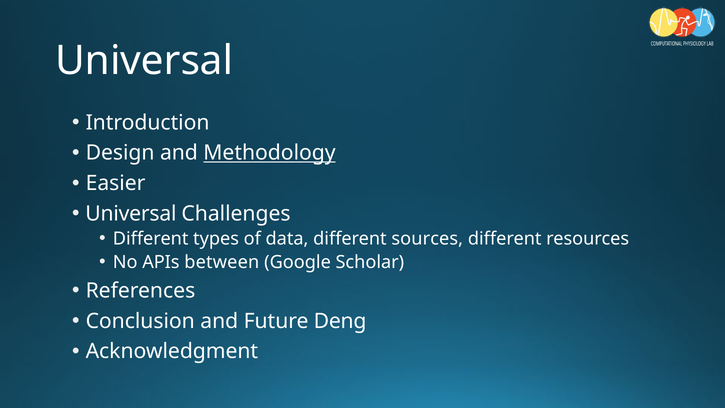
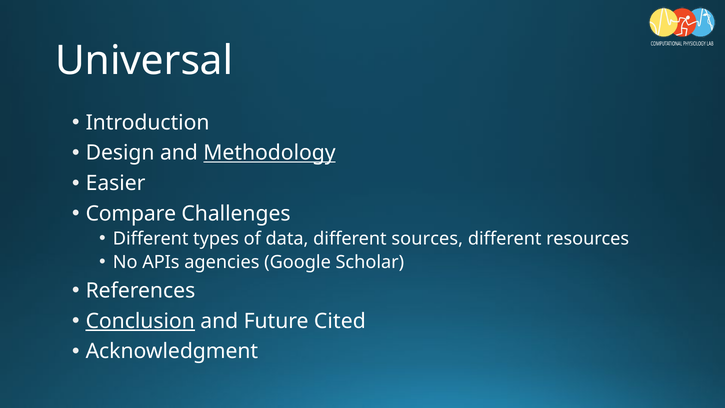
Universal at (131, 214): Universal -> Compare
between: between -> agencies
Conclusion underline: none -> present
Deng: Deng -> Cited
